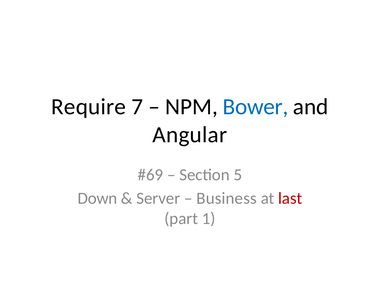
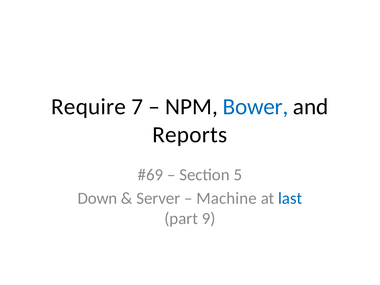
Angular: Angular -> Reports
Business: Business -> Machine
last colour: red -> blue
1: 1 -> 9
